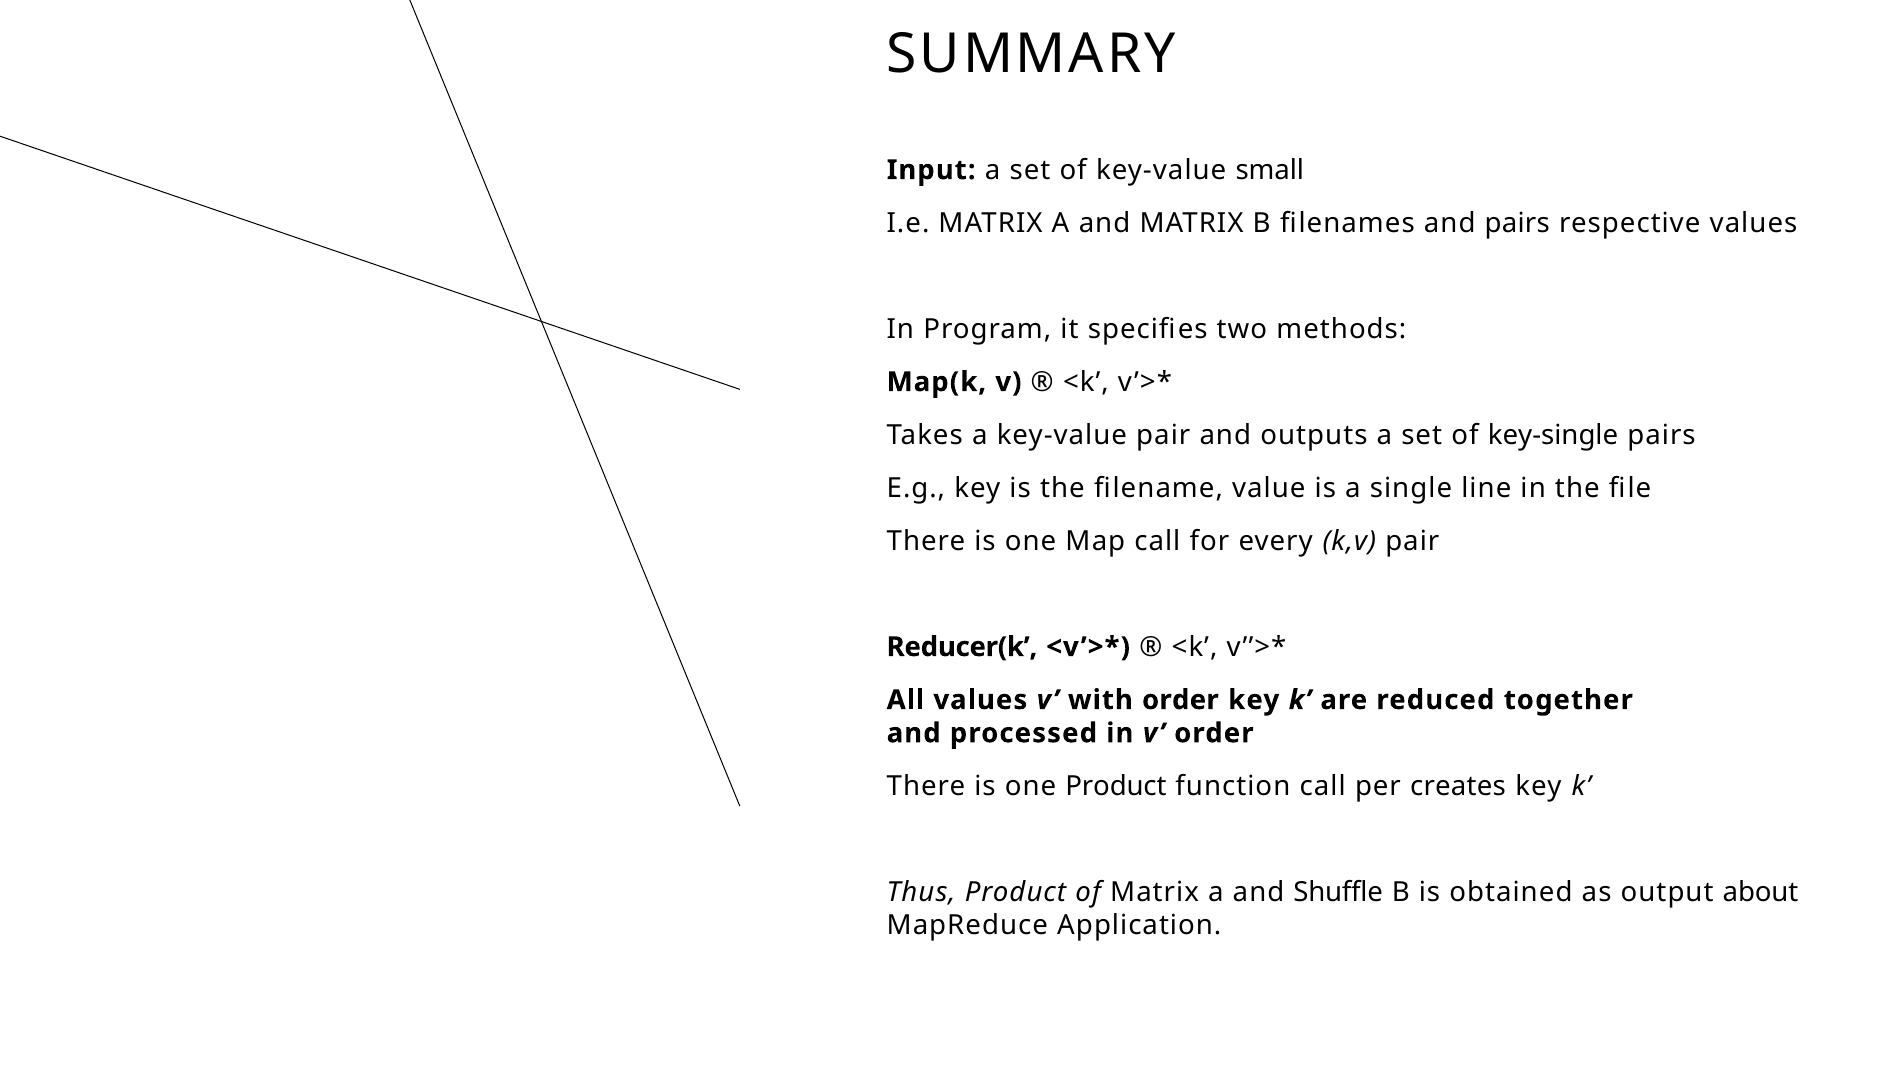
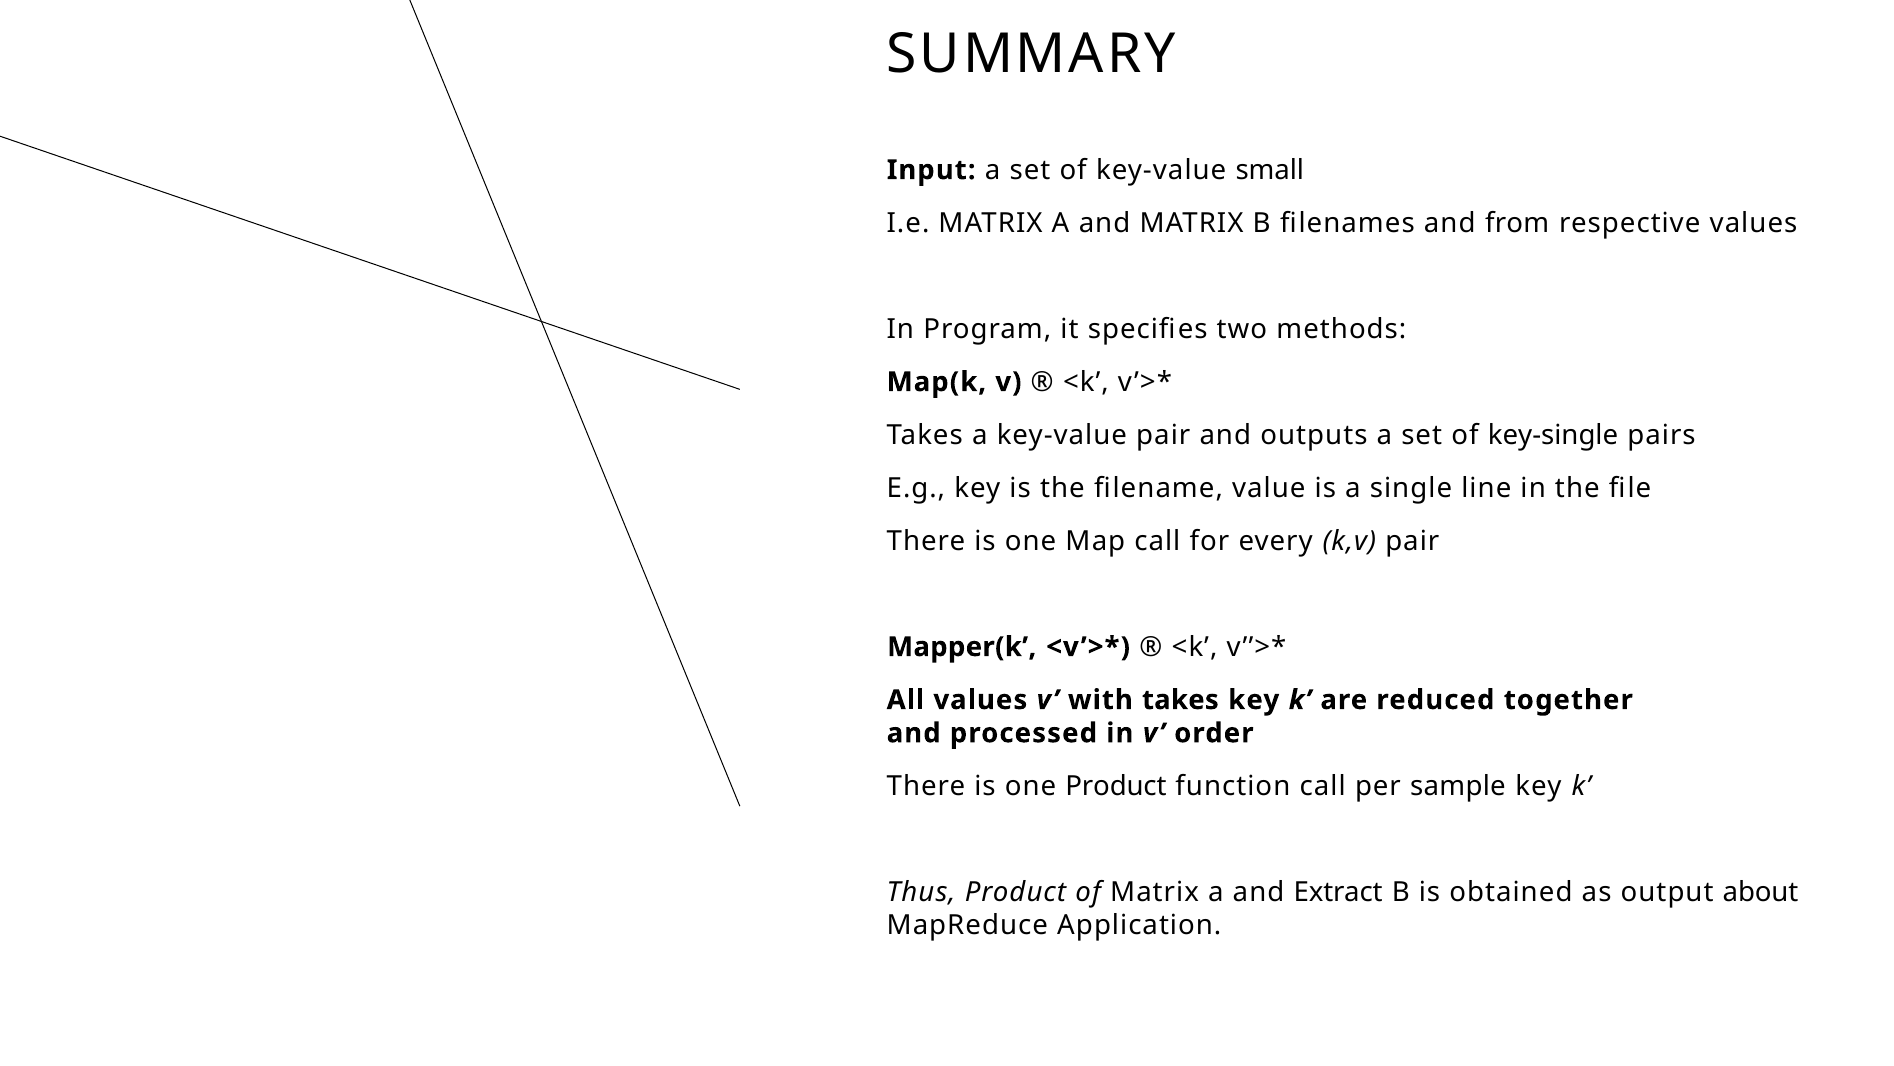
and pairs: pairs -> from
Reducer(k: Reducer(k -> Mapper(k
with order: order -> takes
creates: creates -> sample
Shuffle: Shuffle -> Extract
